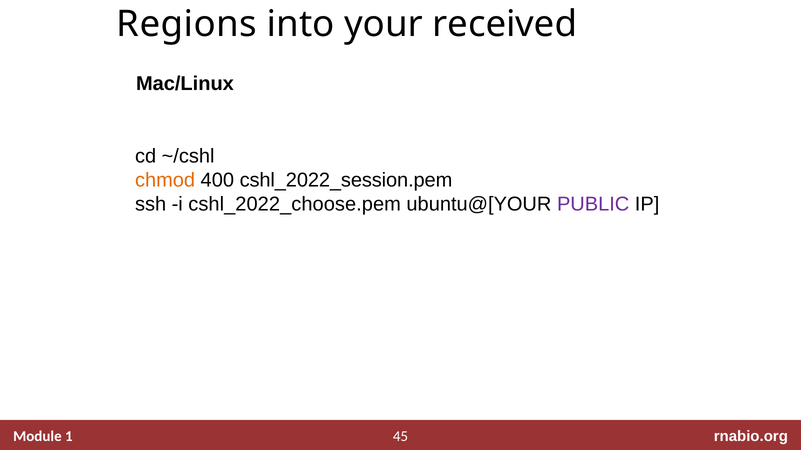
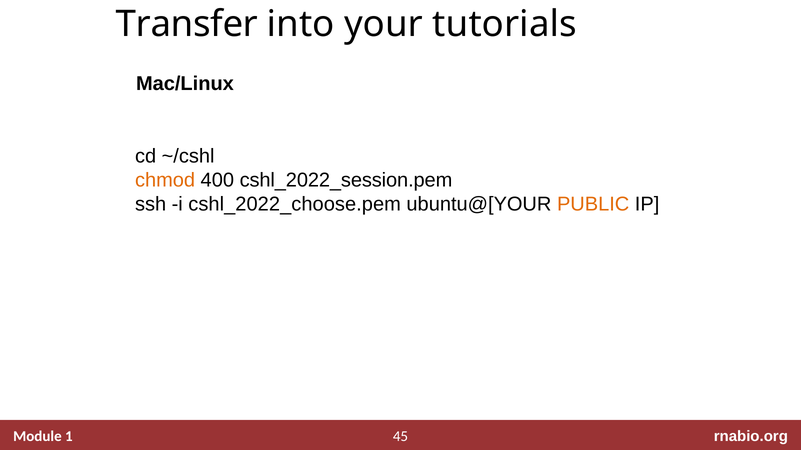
Regions: Regions -> Transfer
received: received -> tutorials
PUBLIC colour: purple -> orange
